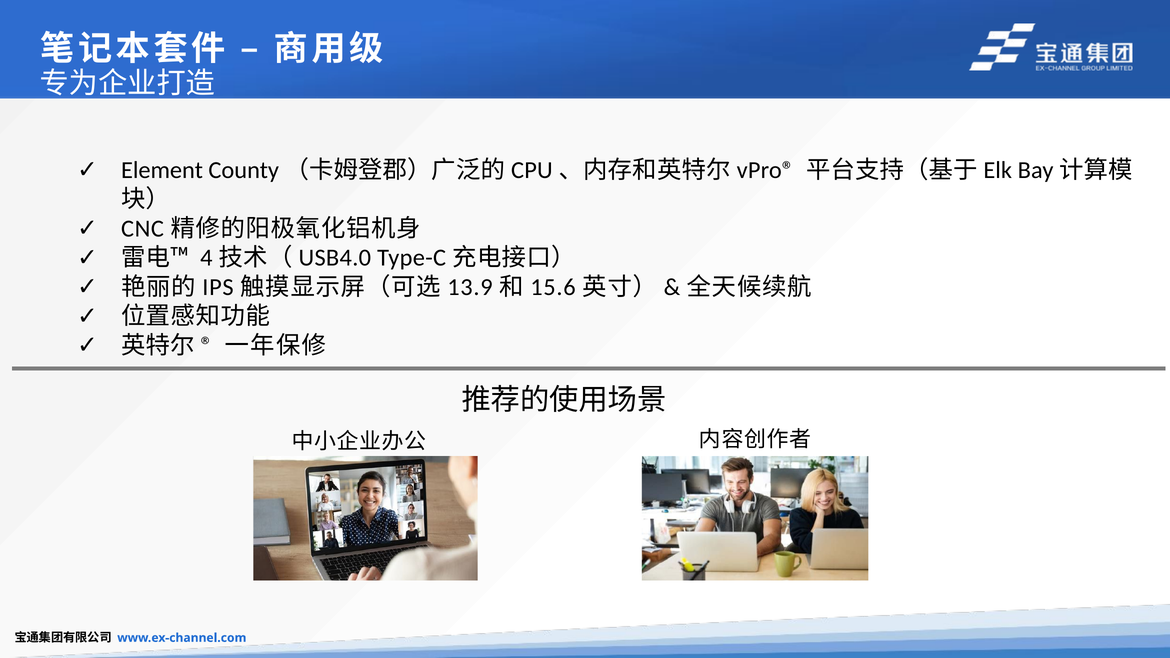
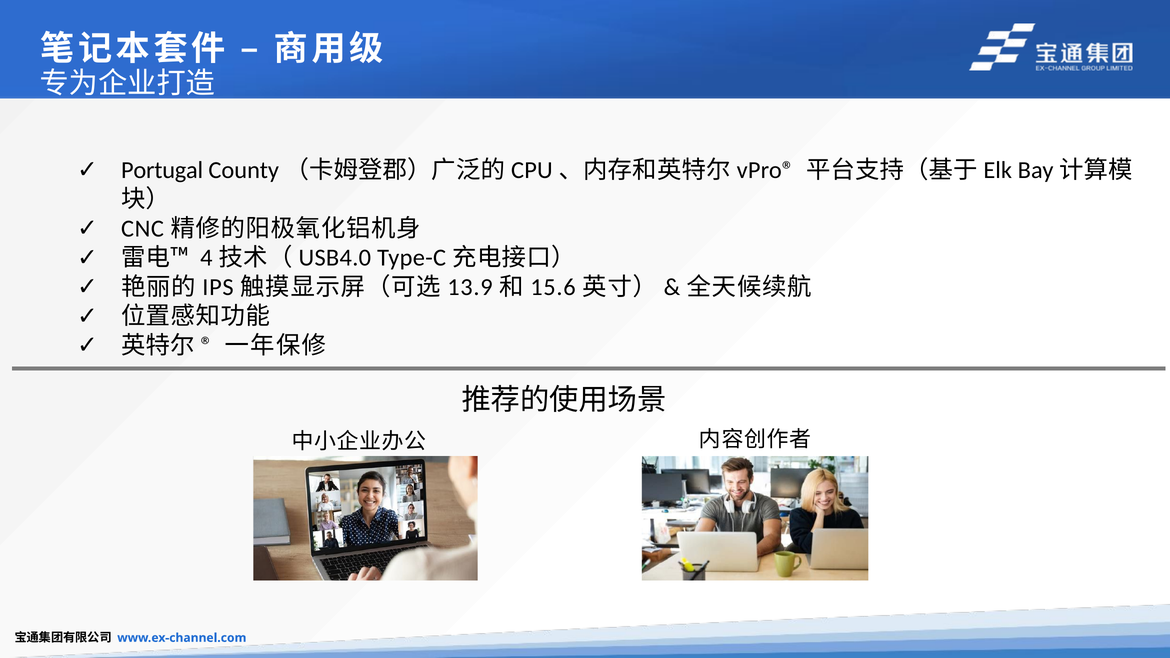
Element: Element -> Portugal
